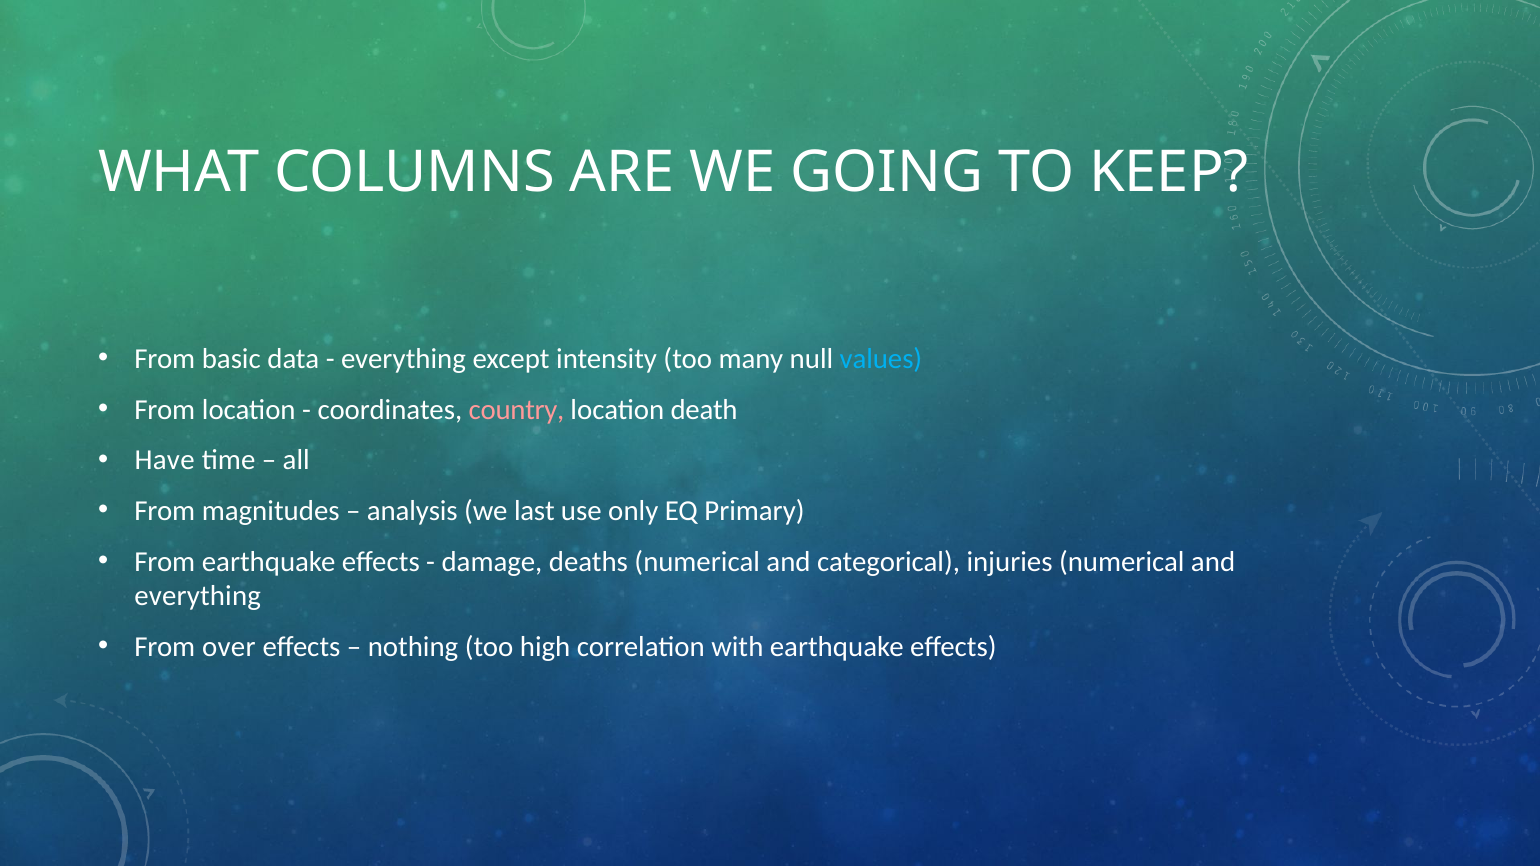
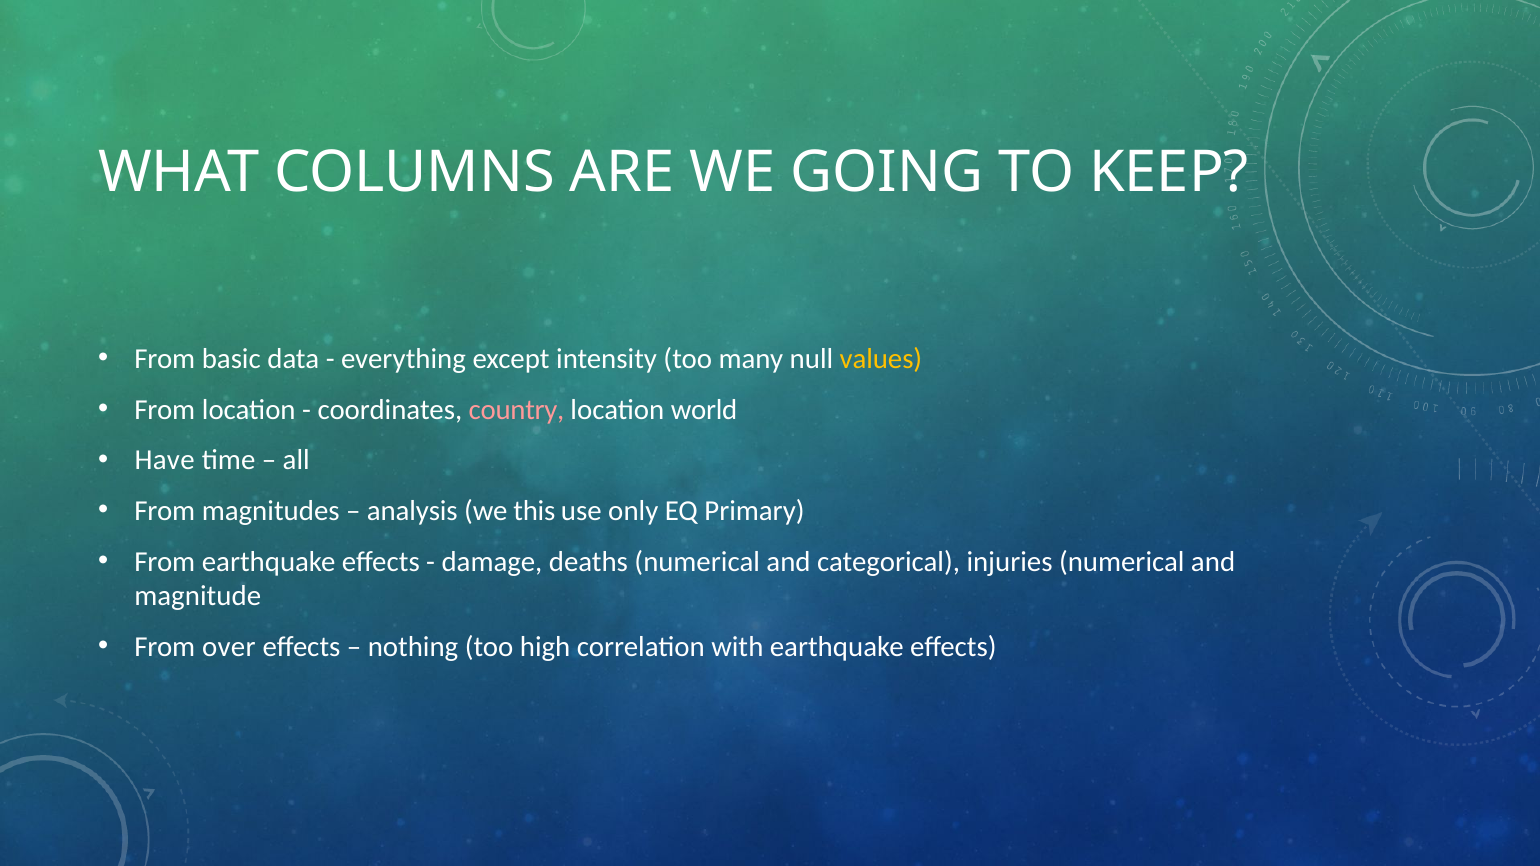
values colour: light blue -> yellow
death: death -> world
last: last -> this
everything at (198, 596): everything -> magnitude
